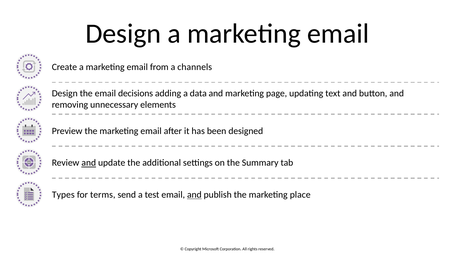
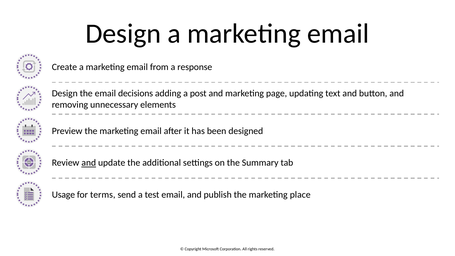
channels: channels -> response
data: data -> post
Types: Types -> Usage
and at (194, 195) underline: present -> none
